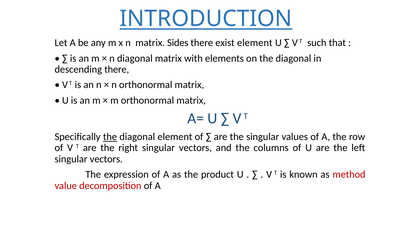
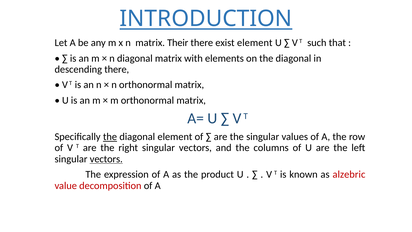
Sides: Sides -> Their
vectors at (106, 159) underline: none -> present
method: method -> alzebric
